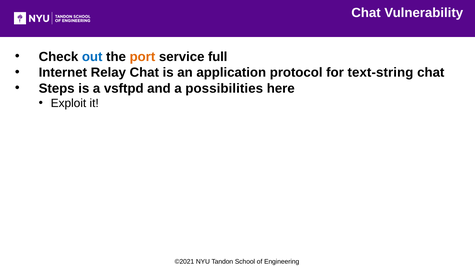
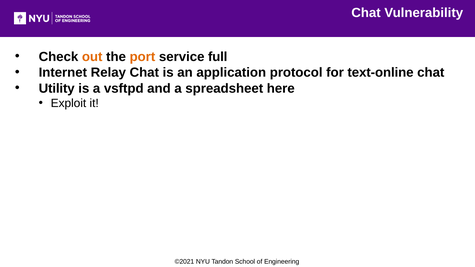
out colour: blue -> orange
text-string: text-string -> text-online
Steps: Steps -> Utility
possibilities: possibilities -> spreadsheet
